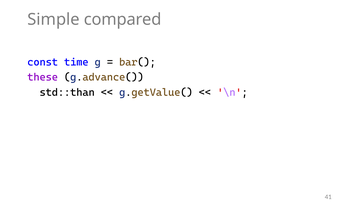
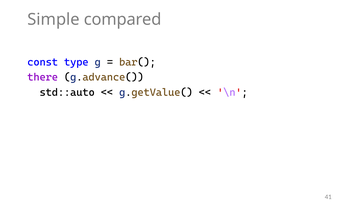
time: time -> type
these: these -> there
std::than: std::than -> std::auto
